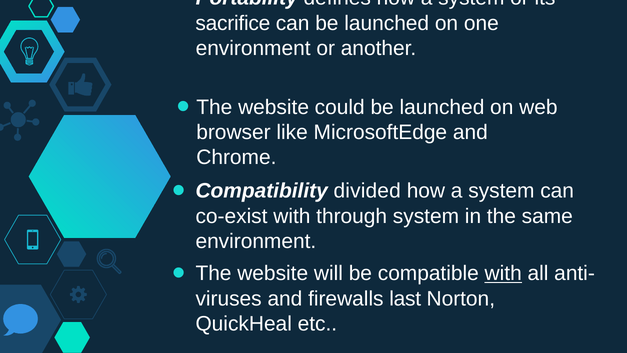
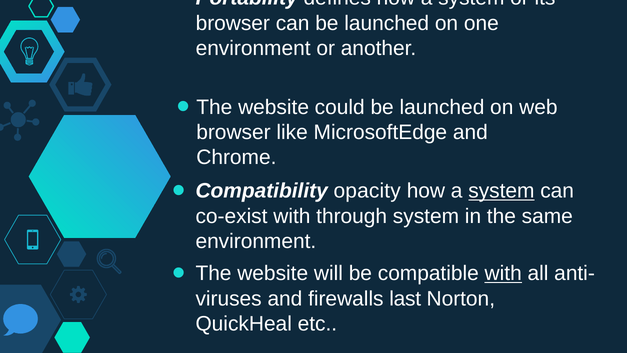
sacrifice at (233, 23): sacrifice -> browser
divided: divided -> opacity
system at (501, 191) underline: none -> present
